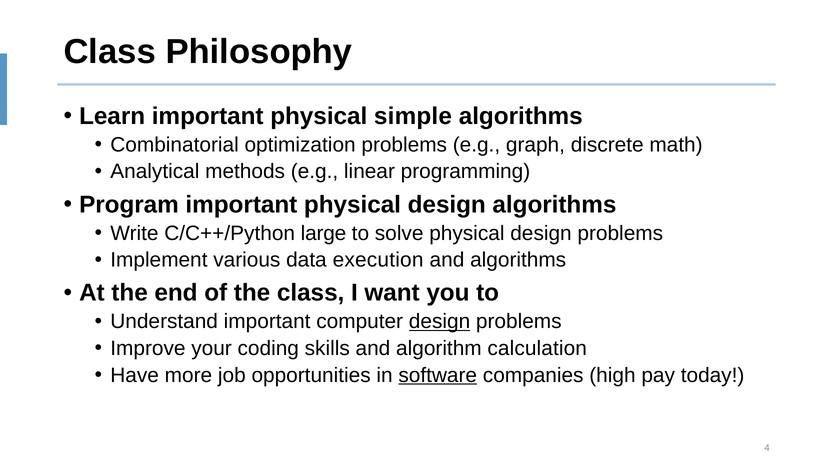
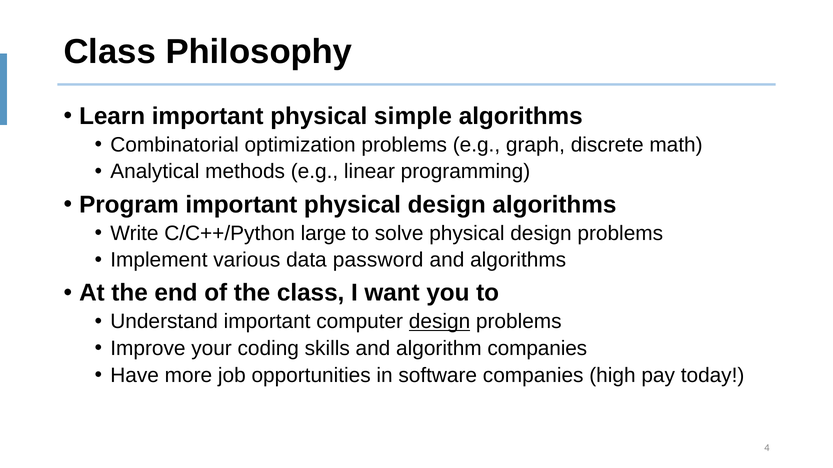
execution: execution -> password
algorithm calculation: calculation -> companies
software underline: present -> none
